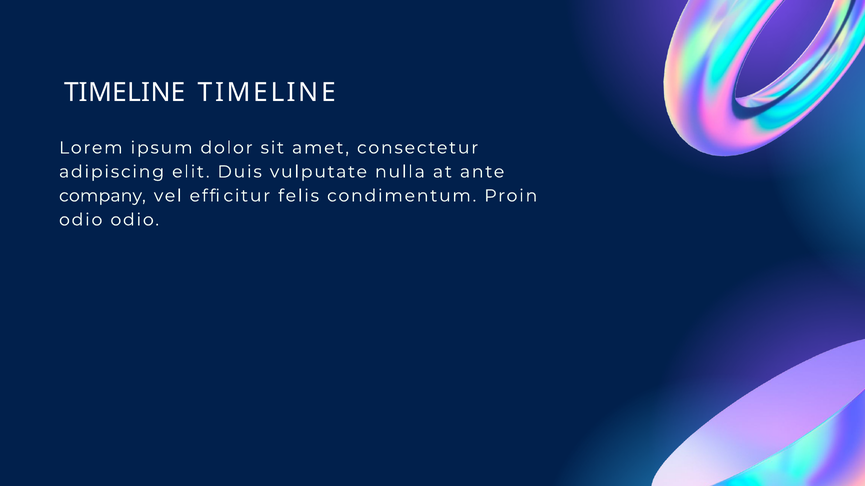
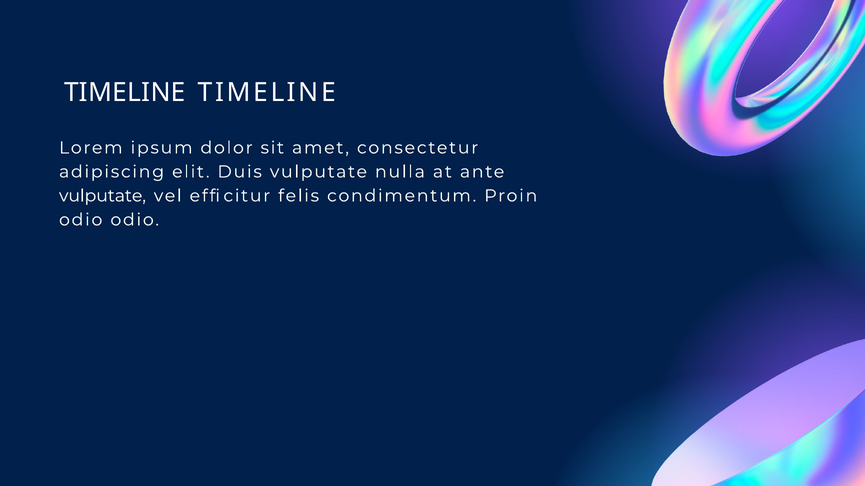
company at (102, 196): company -> vulputate
